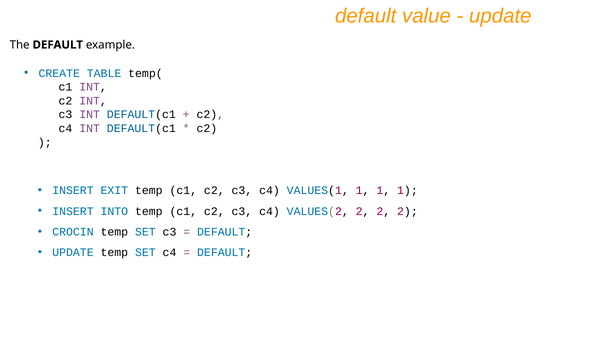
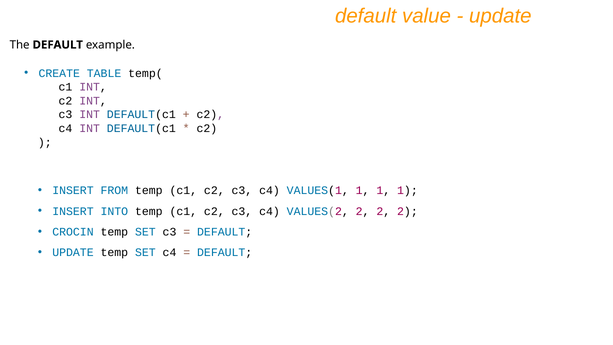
EXIT: EXIT -> FROM
